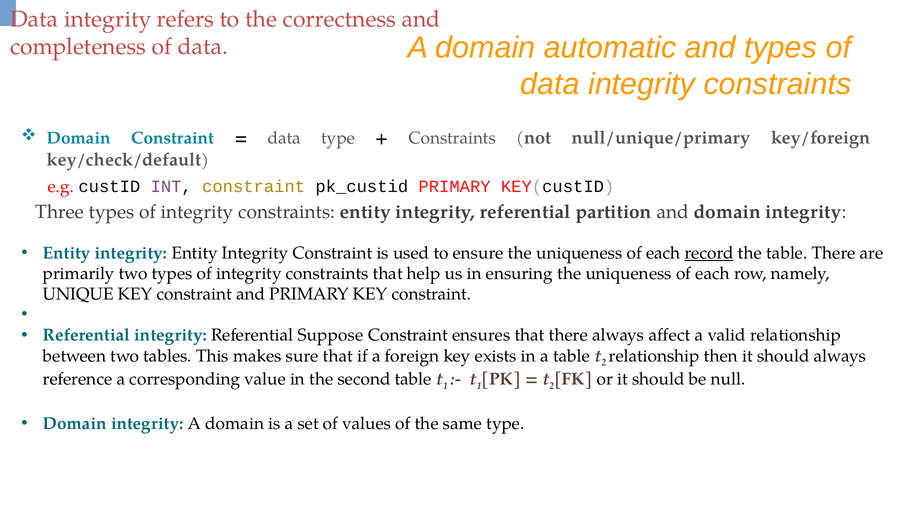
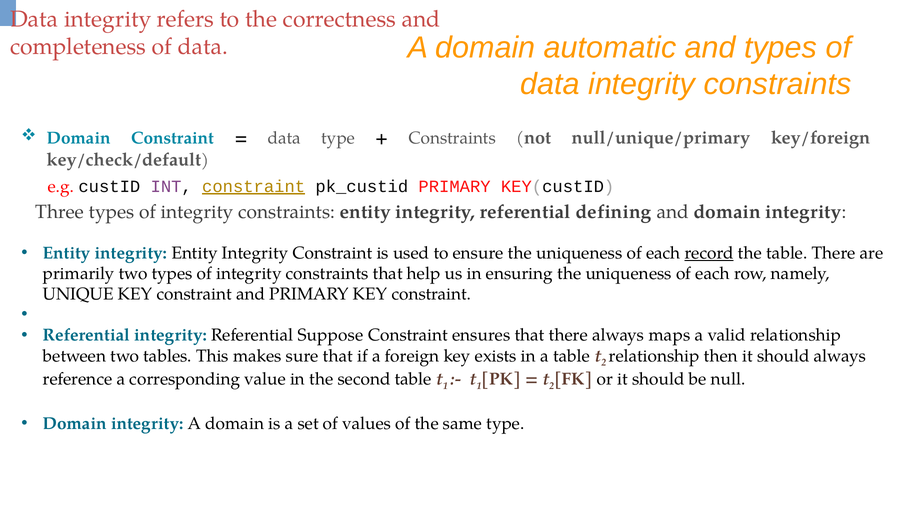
constraint at (254, 186) underline: none -> present
partition: partition -> defining
affect: affect -> maps
